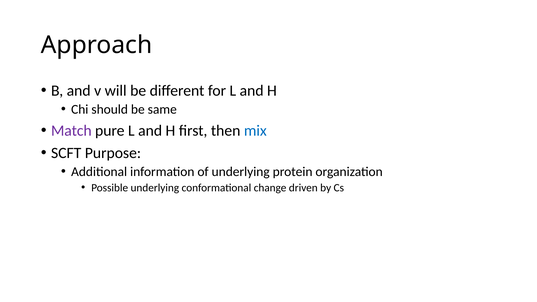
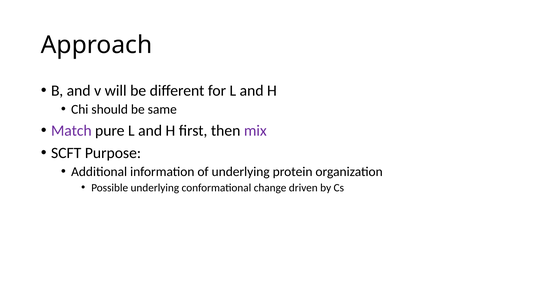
mix colour: blue -> purple
